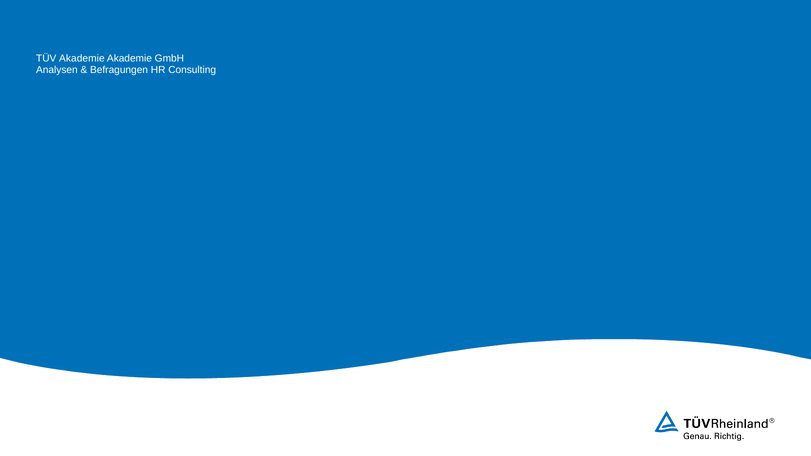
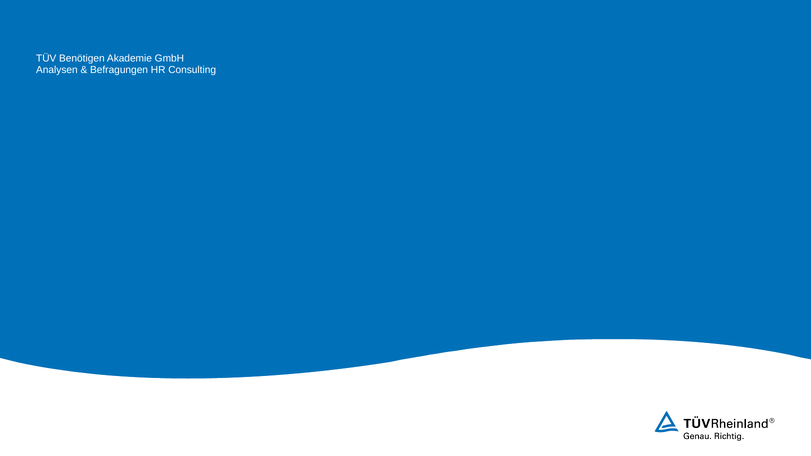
TÜV Akademie: Akademie -> Benötigen
